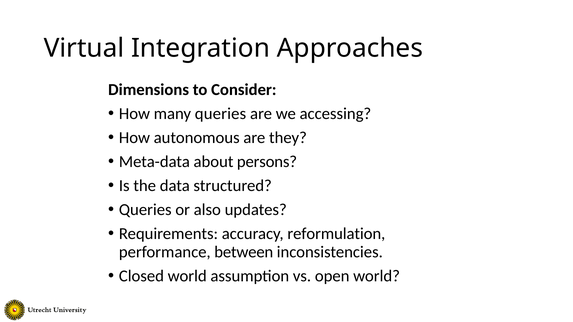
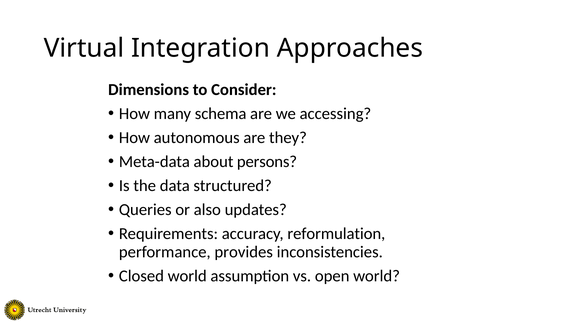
many queries: queries -> schema
between: between -> provides
